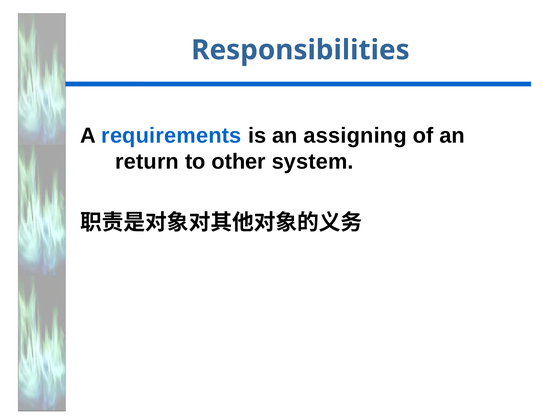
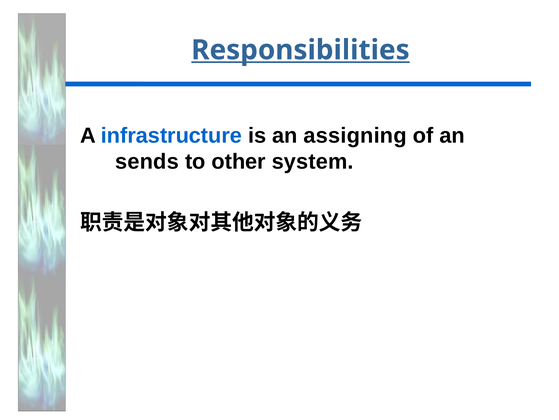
Responsibilities underline: none -> present
requirements: requirements -> infrastructure
return: return -> sends
